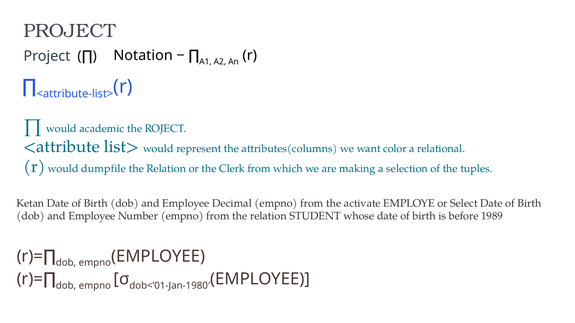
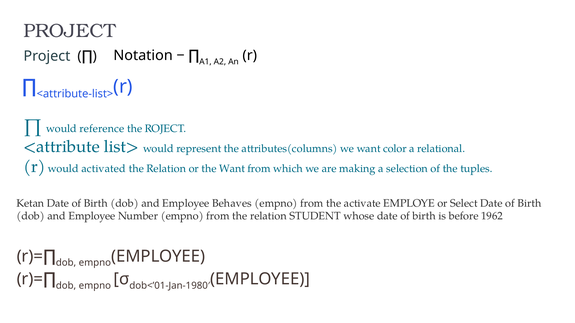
academic: academic -> reference
dumpfile: dumpfile -> activated
the Clerk: Clerk -> Want
Decimal: Decimal -> Behaves
1989: 1989 -> 1962
